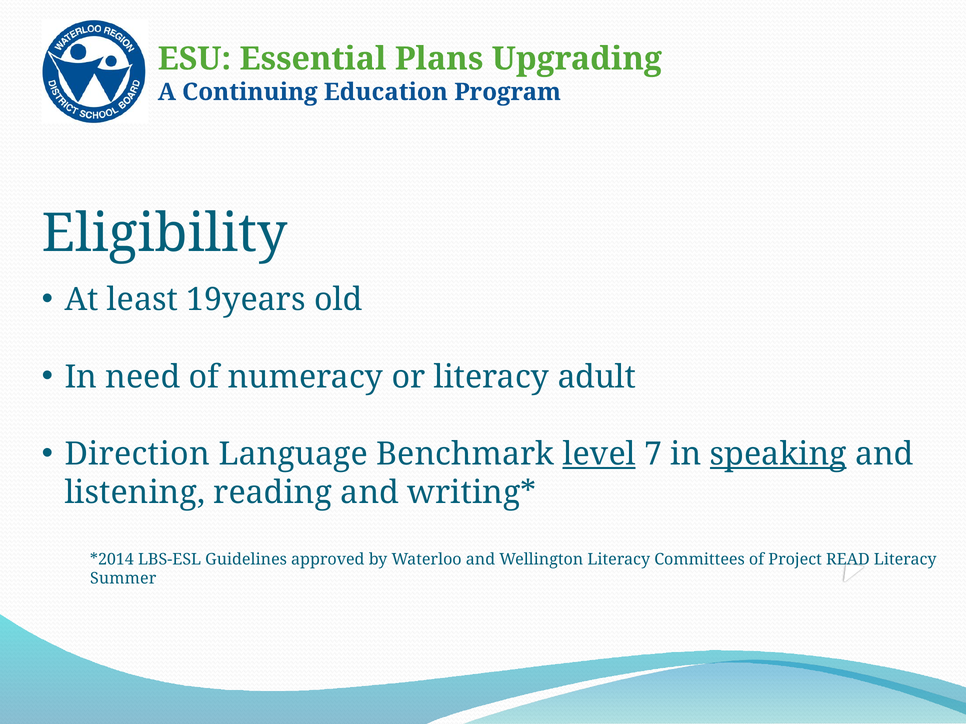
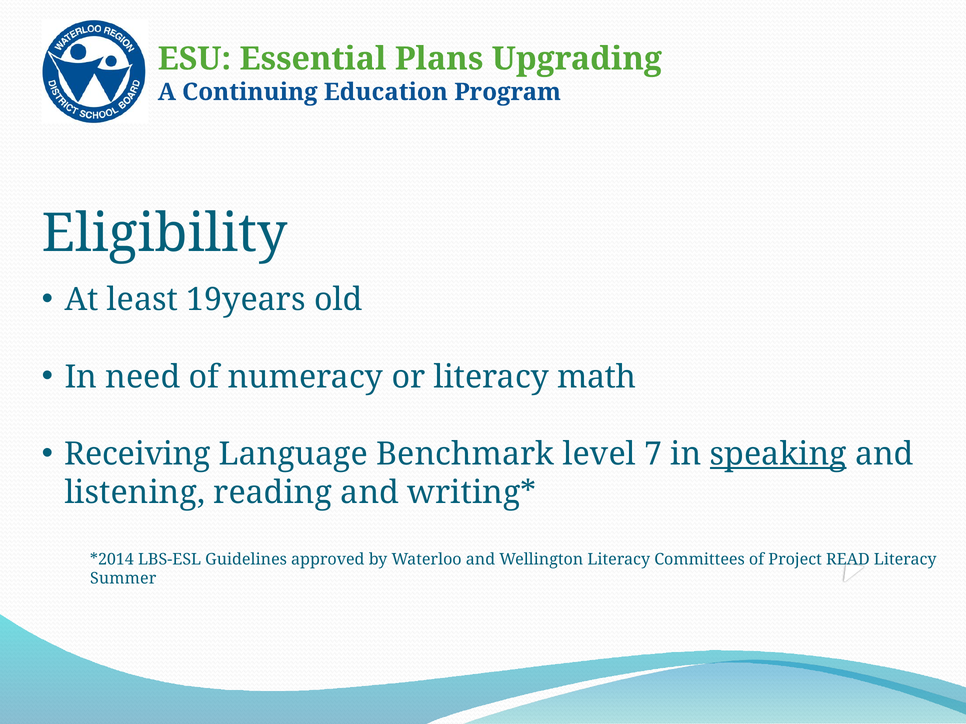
adult: adult -> math
Direction: Direction -> Receiving
level underline: present -> none
